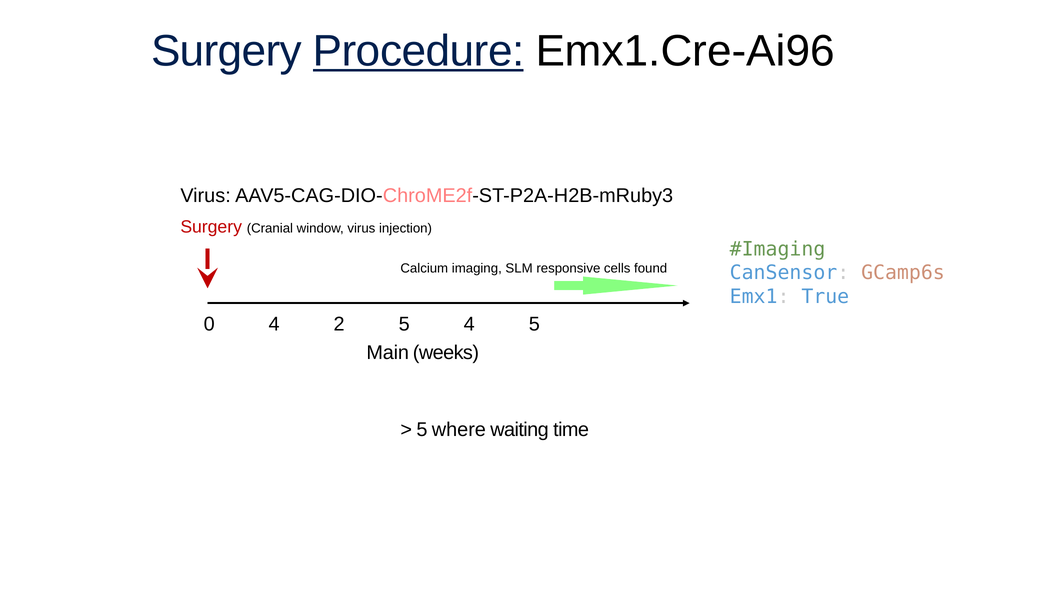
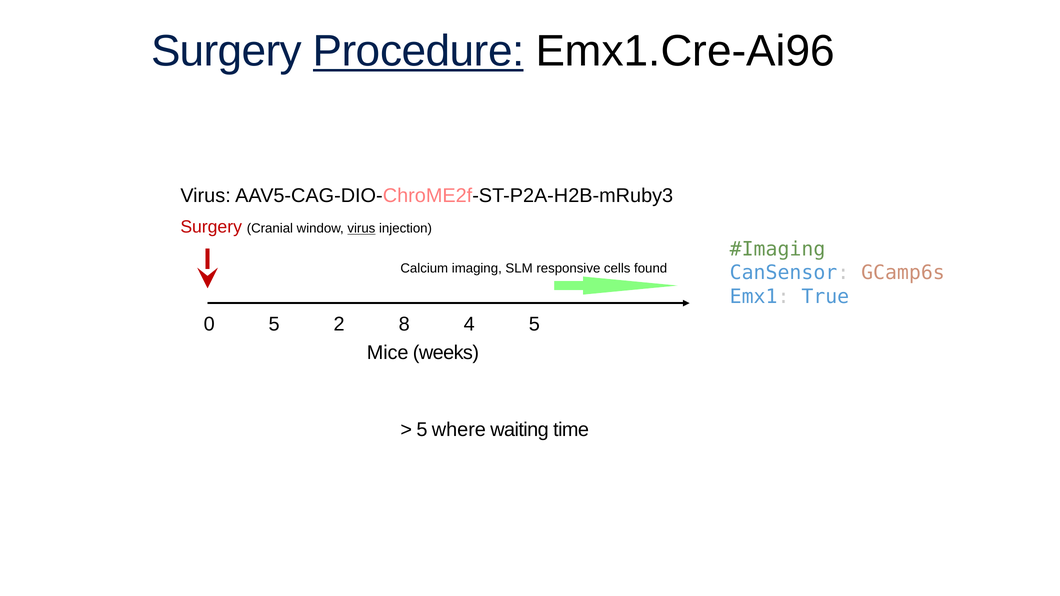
virus at (361, 229) underline: none -> present
0 4: 4 -> 5
2 5: 5 -> 8
Main: Main -> Mice
